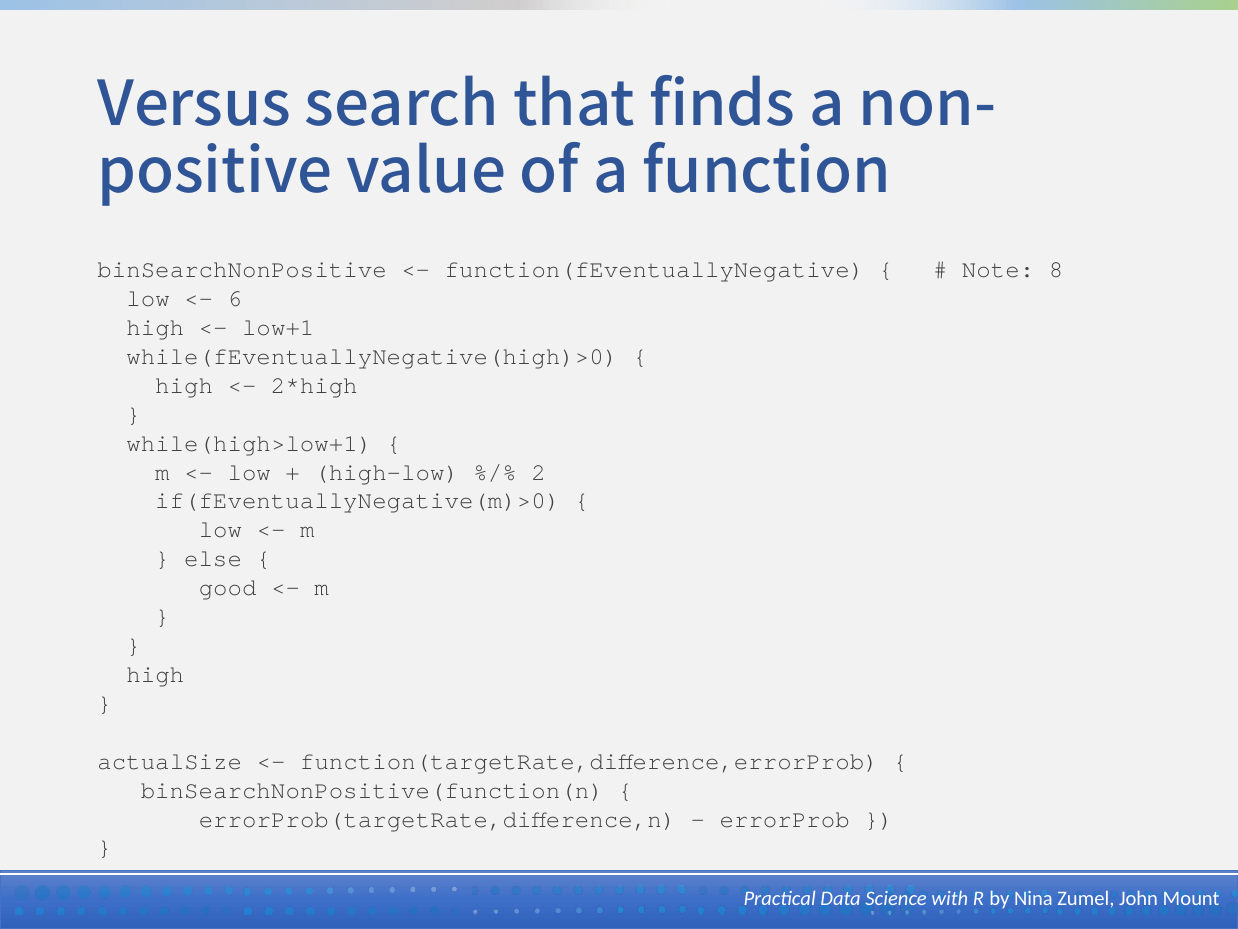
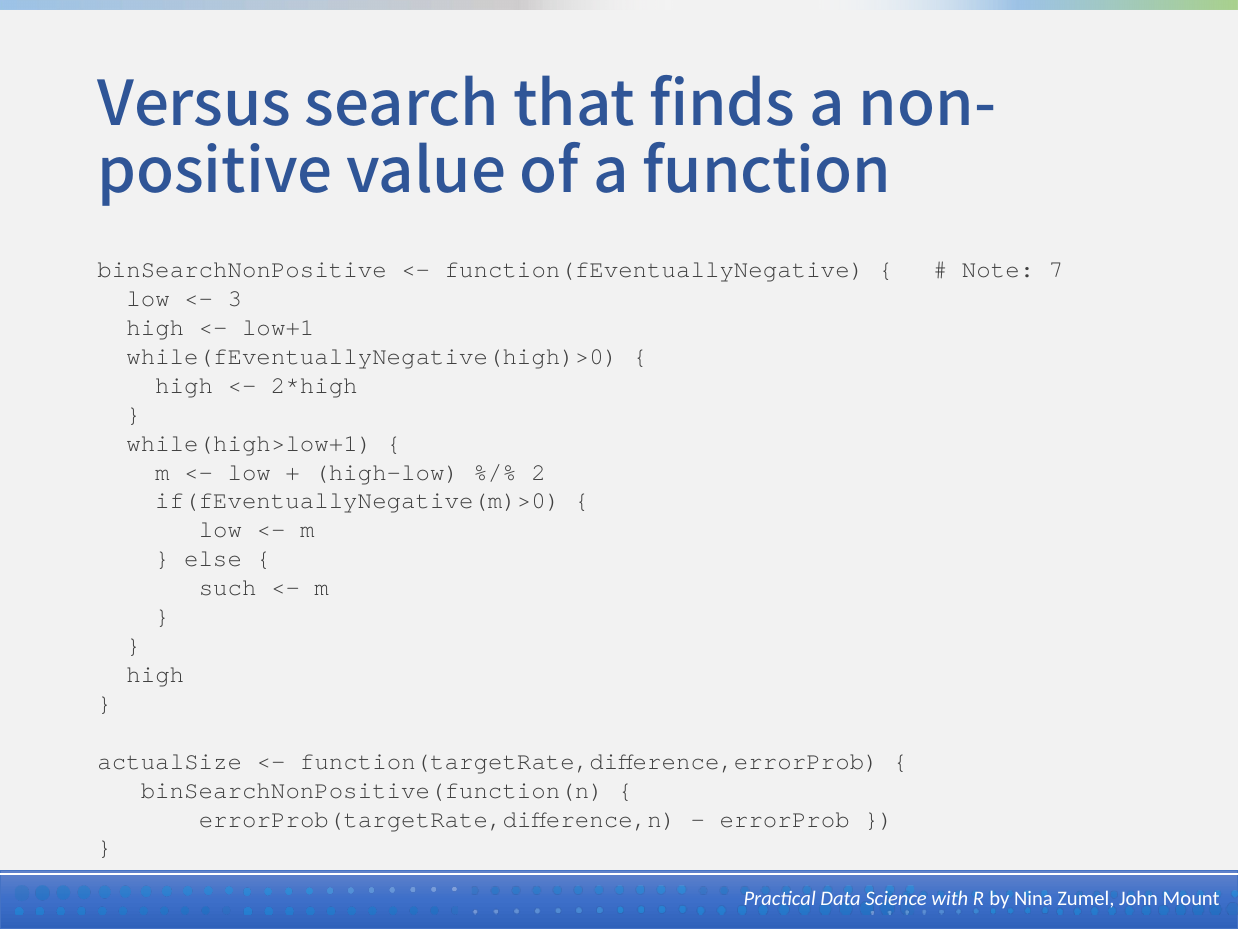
8: 8 -> 7
6: 6 -> 3
good: good -> such
